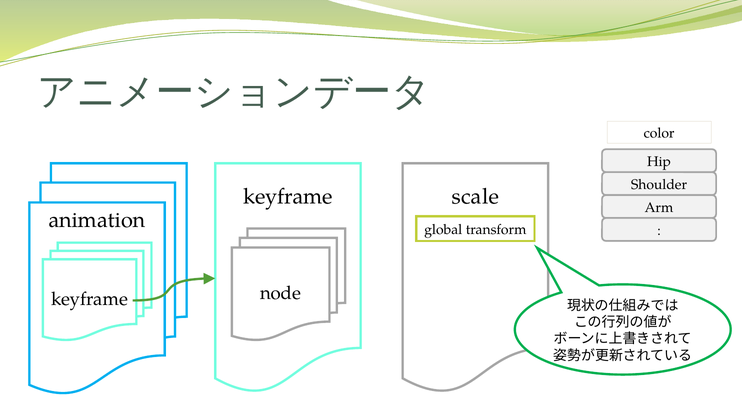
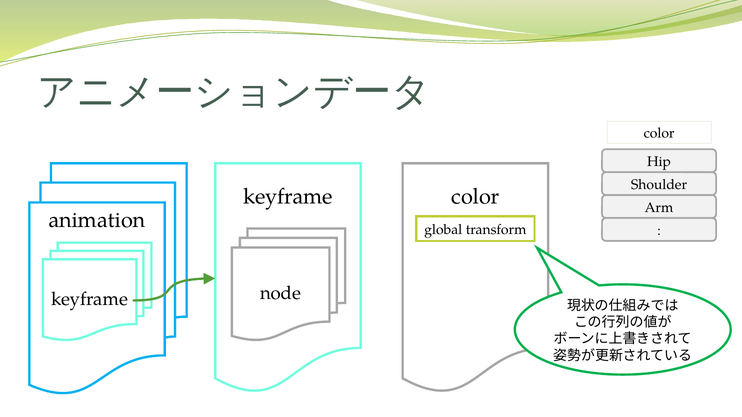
scale at (475, 197): scale -> color
